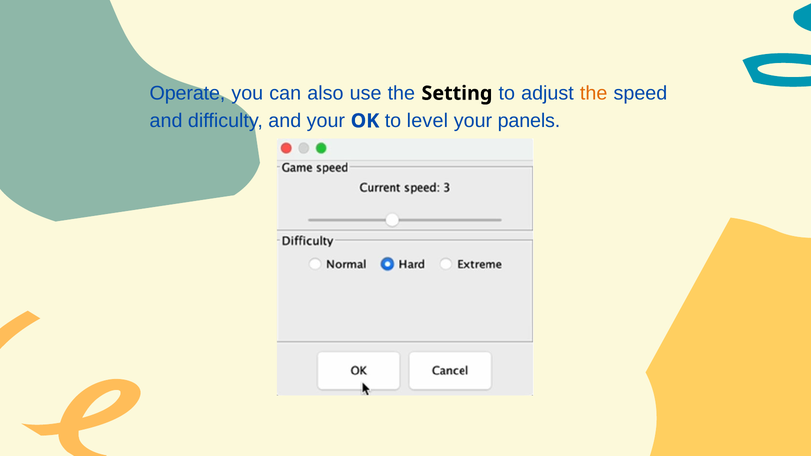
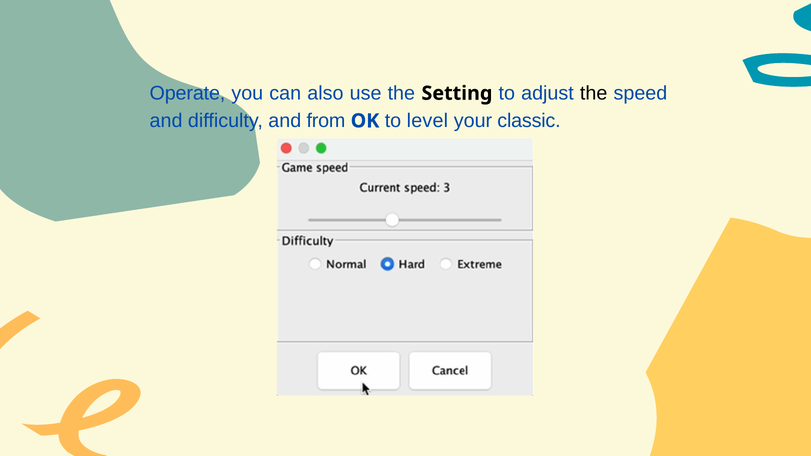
the at (594, 93) colour: orange -> black
and your: your -> from
panels: panels -> classic
